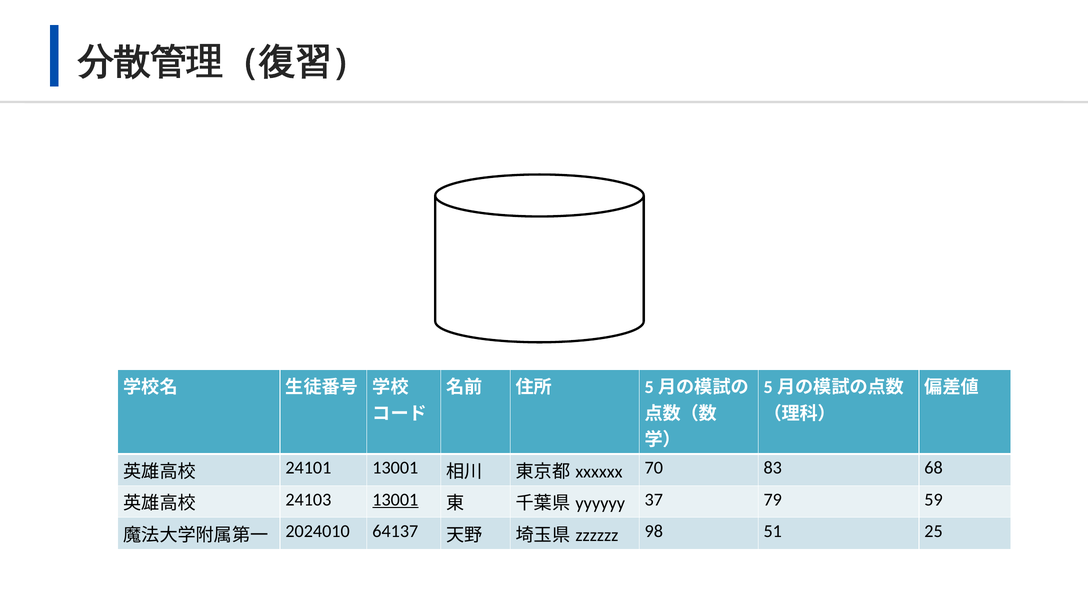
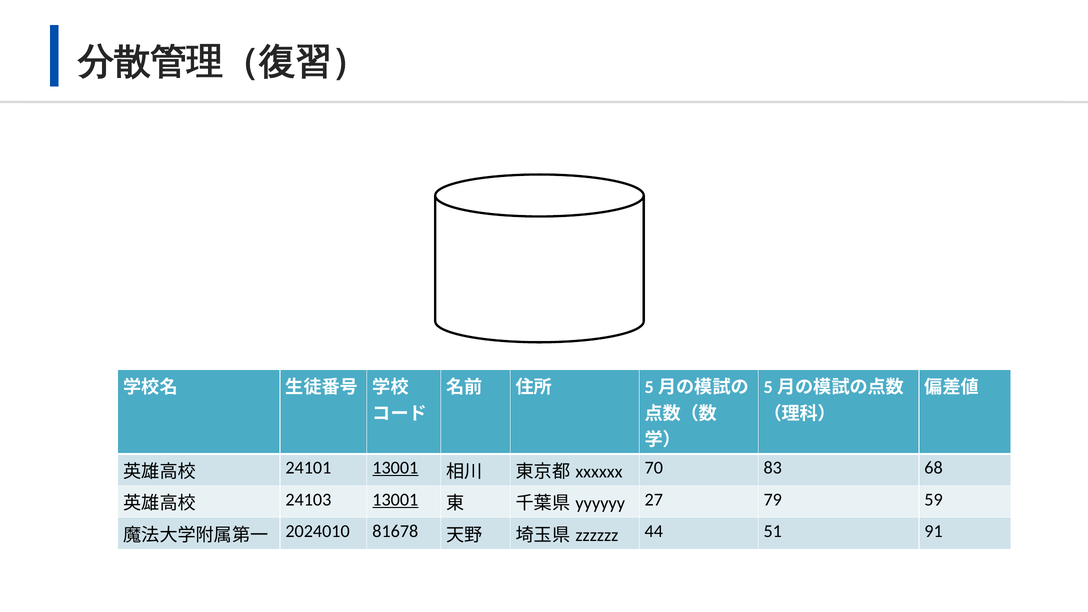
13001 at (395, 468) underline: none -> present
37: 37 -> 27
64137: 64137 -> 81678
98: 98 -> 44
25: 25 -> 91
